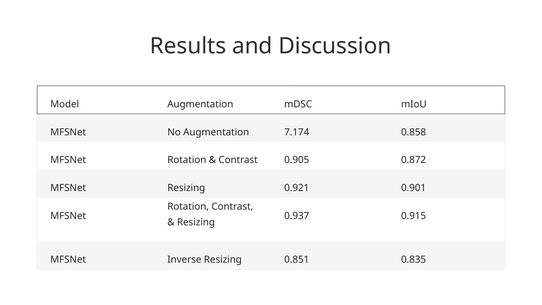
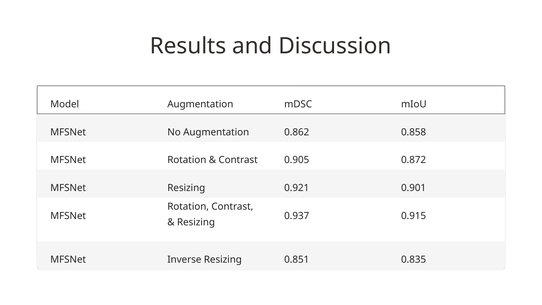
7.174: 7.174 -> 0.862
